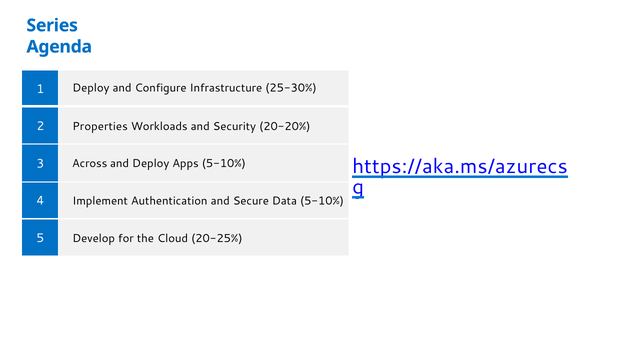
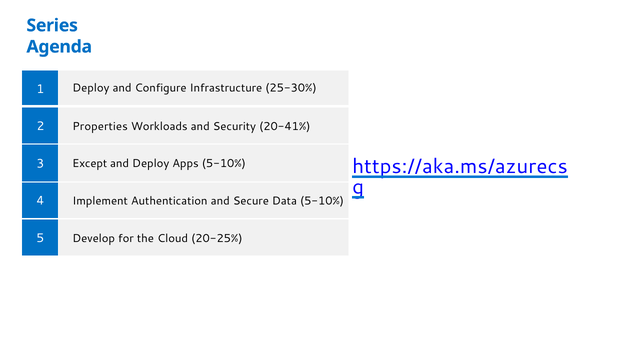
20-20%: 20-20% -> 20-41%
Across: Across -> Except
